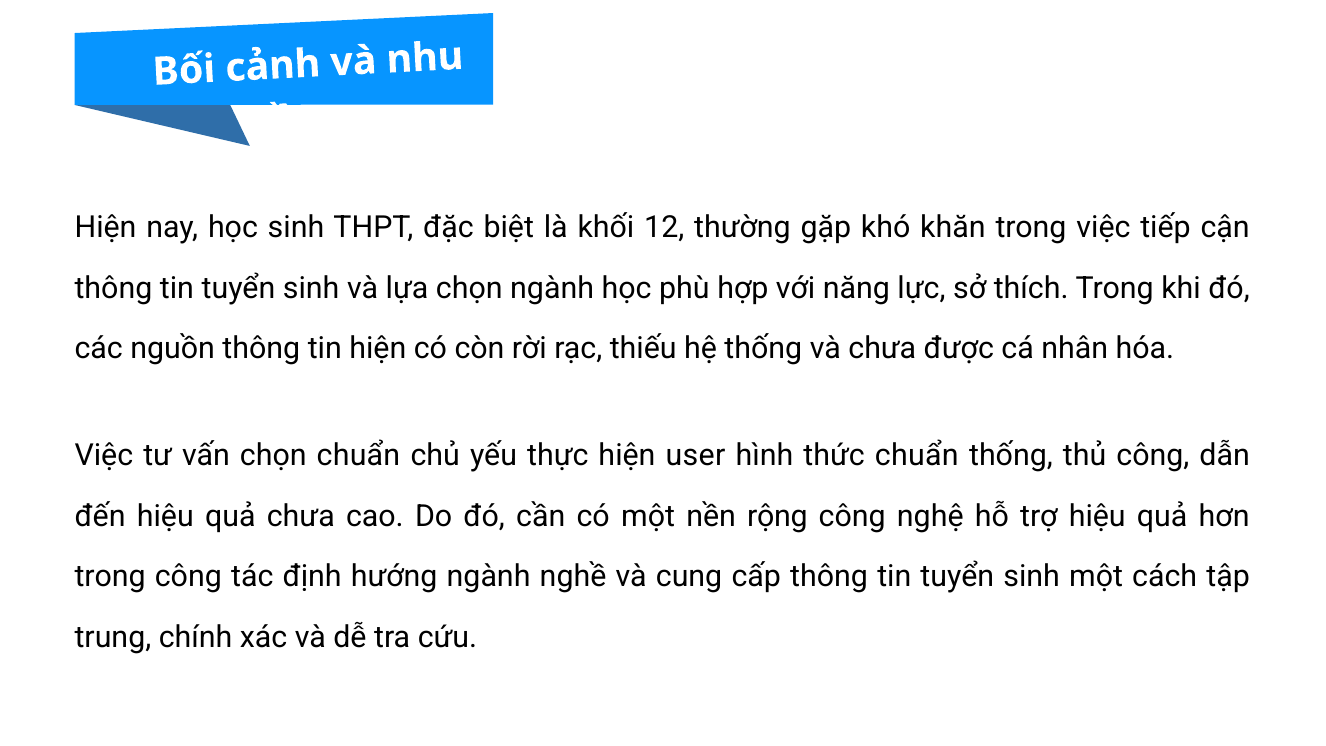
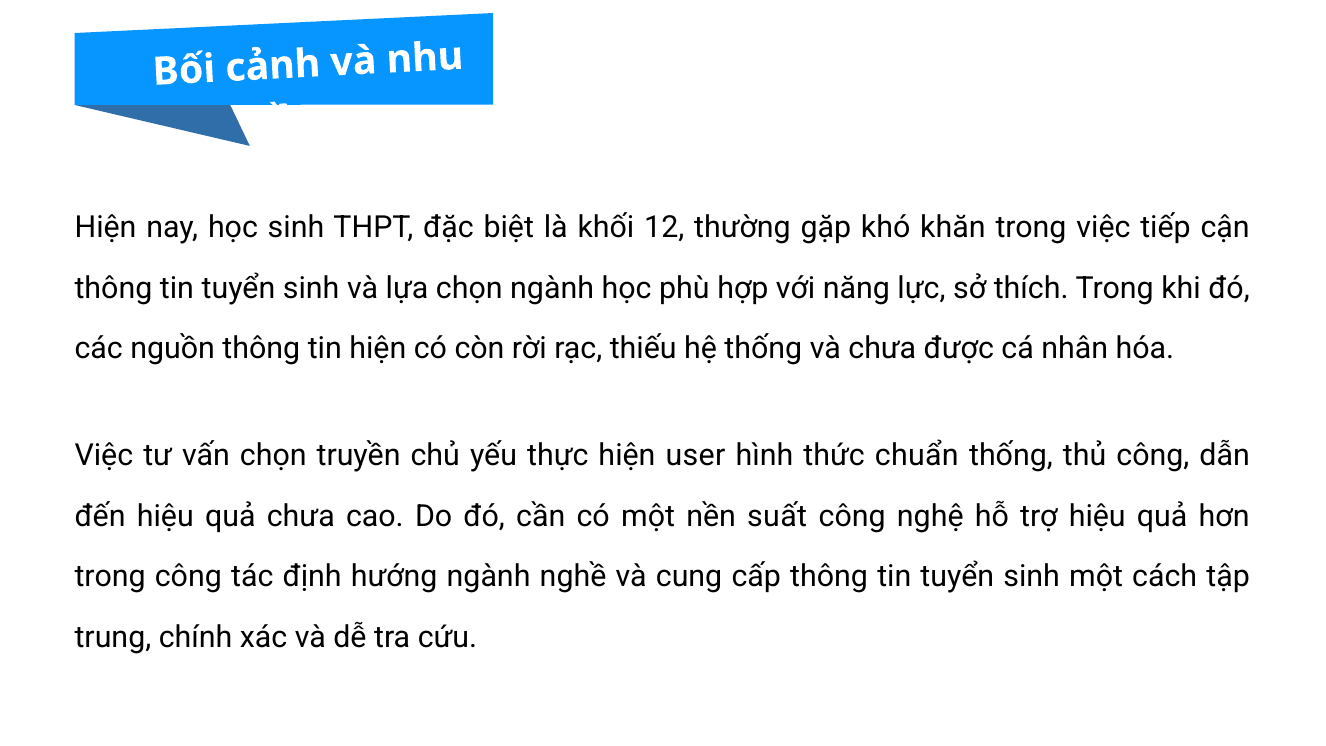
chọn chuẩn: chuẩn -> truyền
rộng: rộng -> suất
